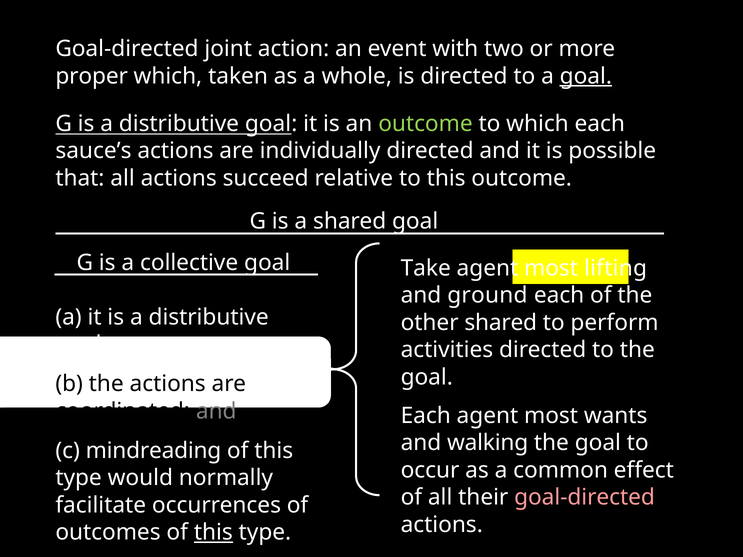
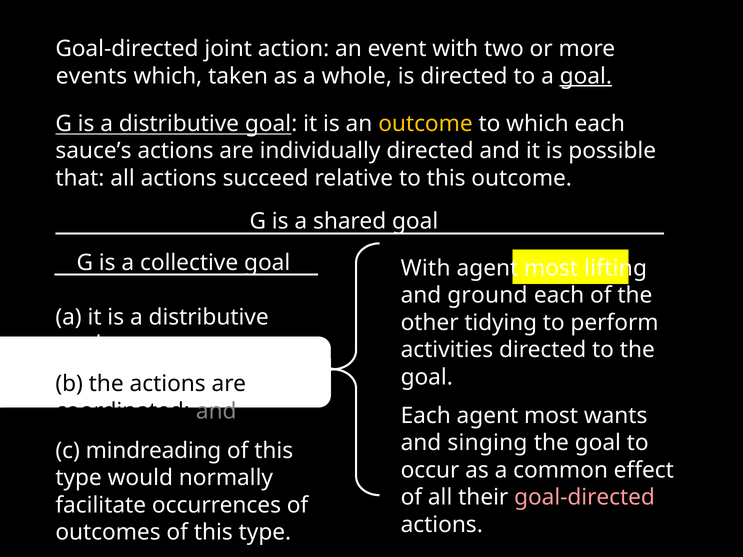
proper: proper -> events
outcome at (425, 124) colour: light green -> yellow
Take at (426, 268): Take -> With
other shared: shared -> tidying
walking: walking -> singing
this at (213, 533) underline: present -> none
